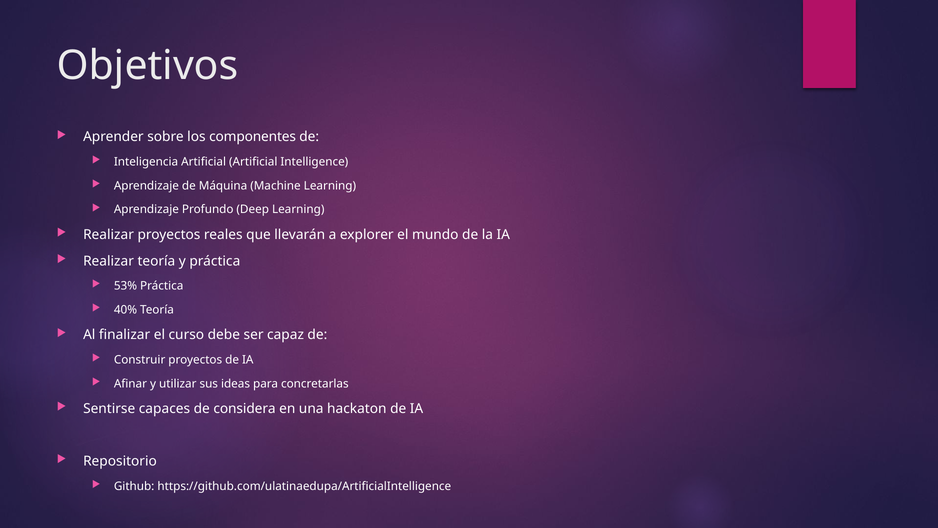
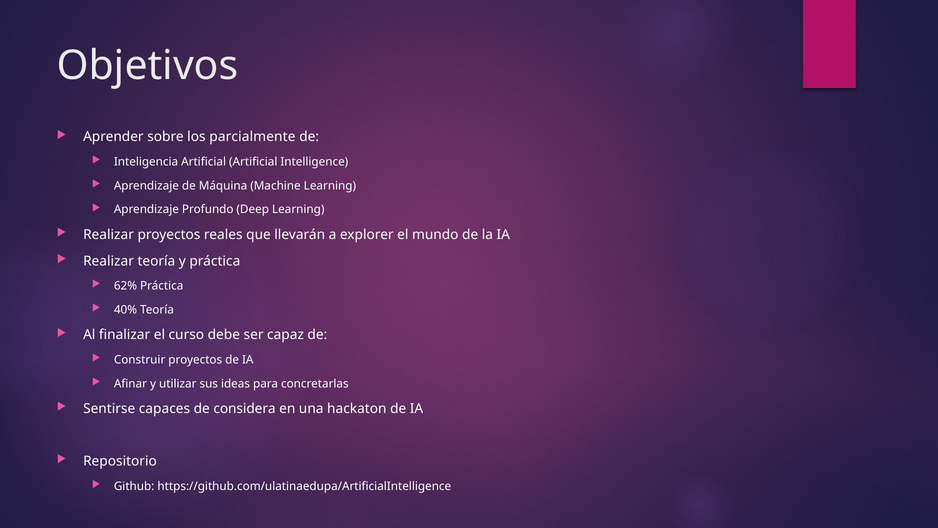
componentes: componentes -> parcialmente
53%: 53% -> 62%
